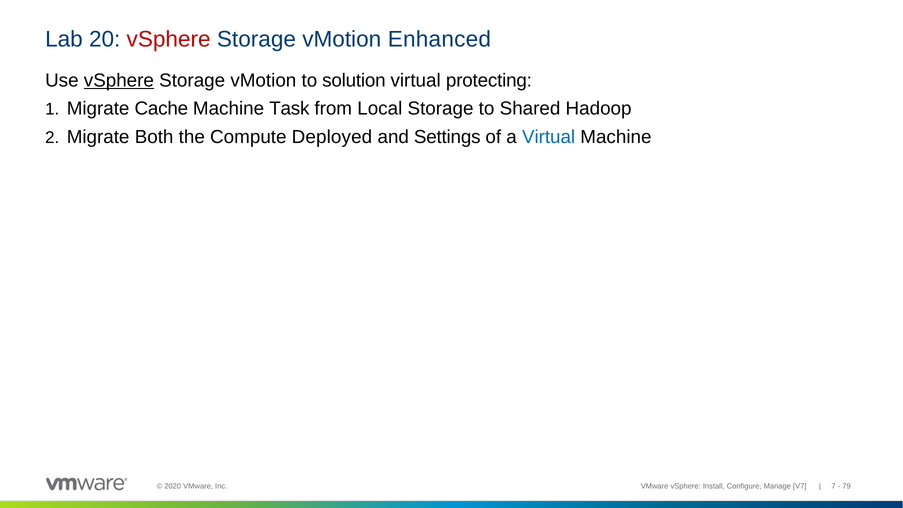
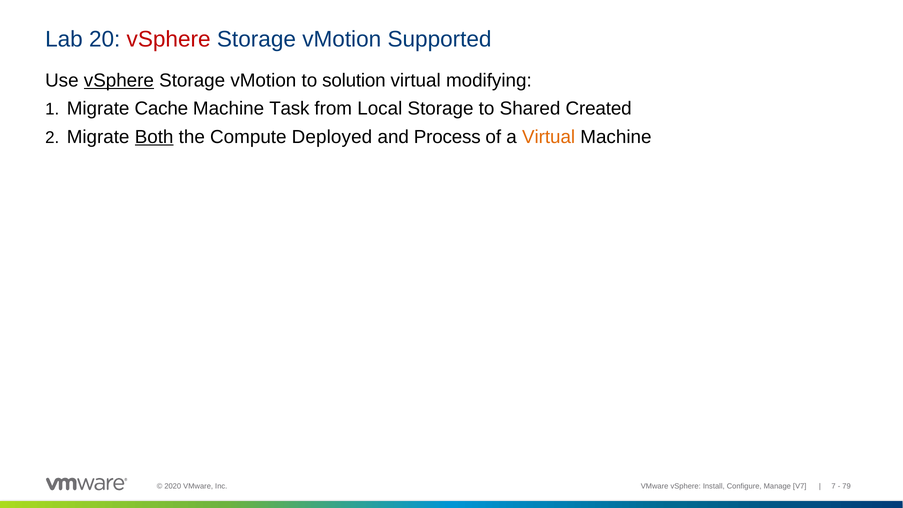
Enhanced: Enhanced -> Supported
protecting: protecting -> modifying
Hadoop: Hadoop -> Created
Both underline: none -> present
Settings: Settings -> Process
Virtual at (549, 137) colour: blue -> orange
